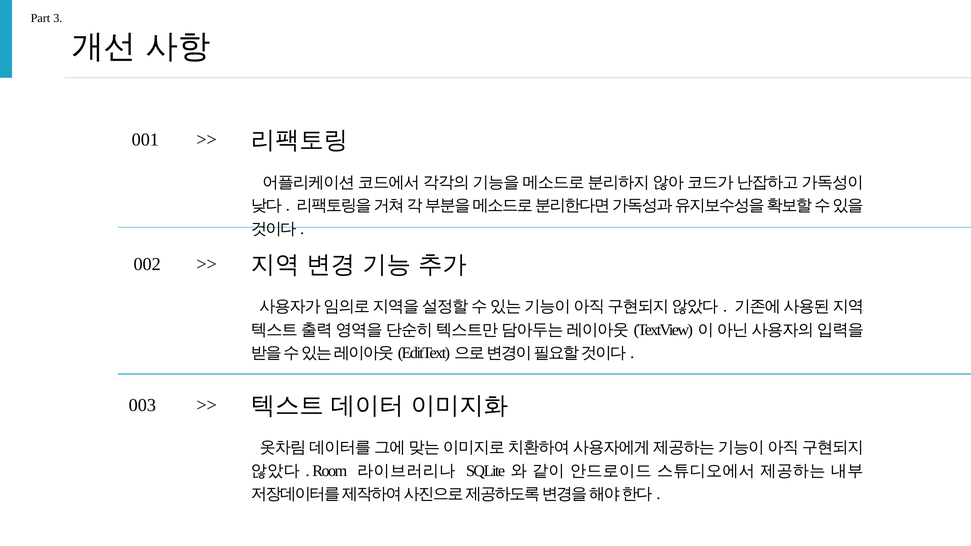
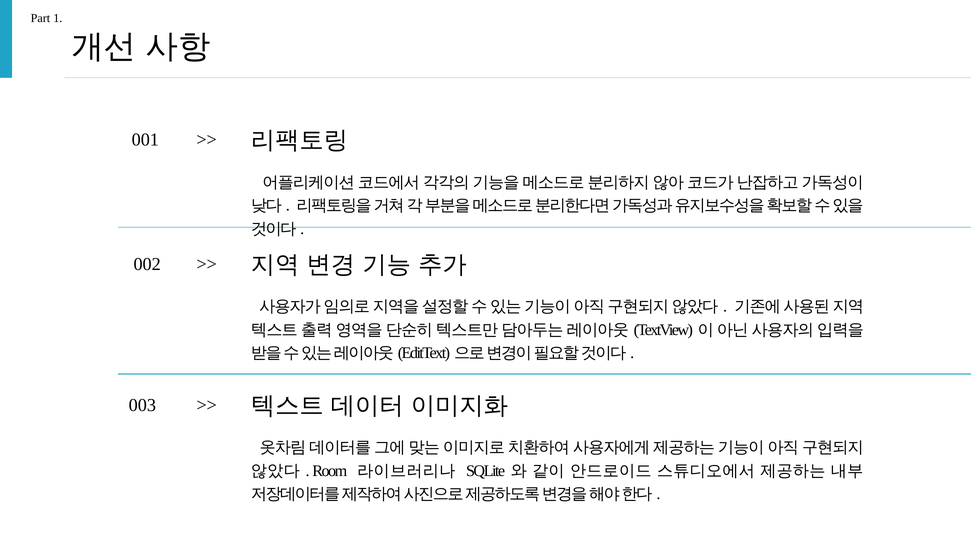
3: 3 -> 1
